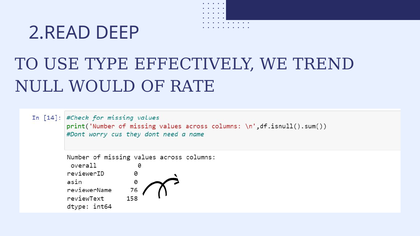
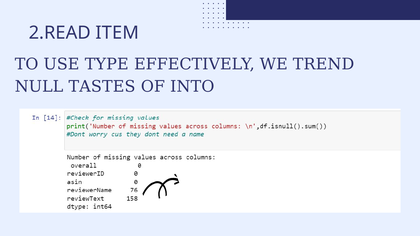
DEEP: DEEP -> ITEM
WOULD: WOULD -> TASTES
RATE: RATE -> INTO
